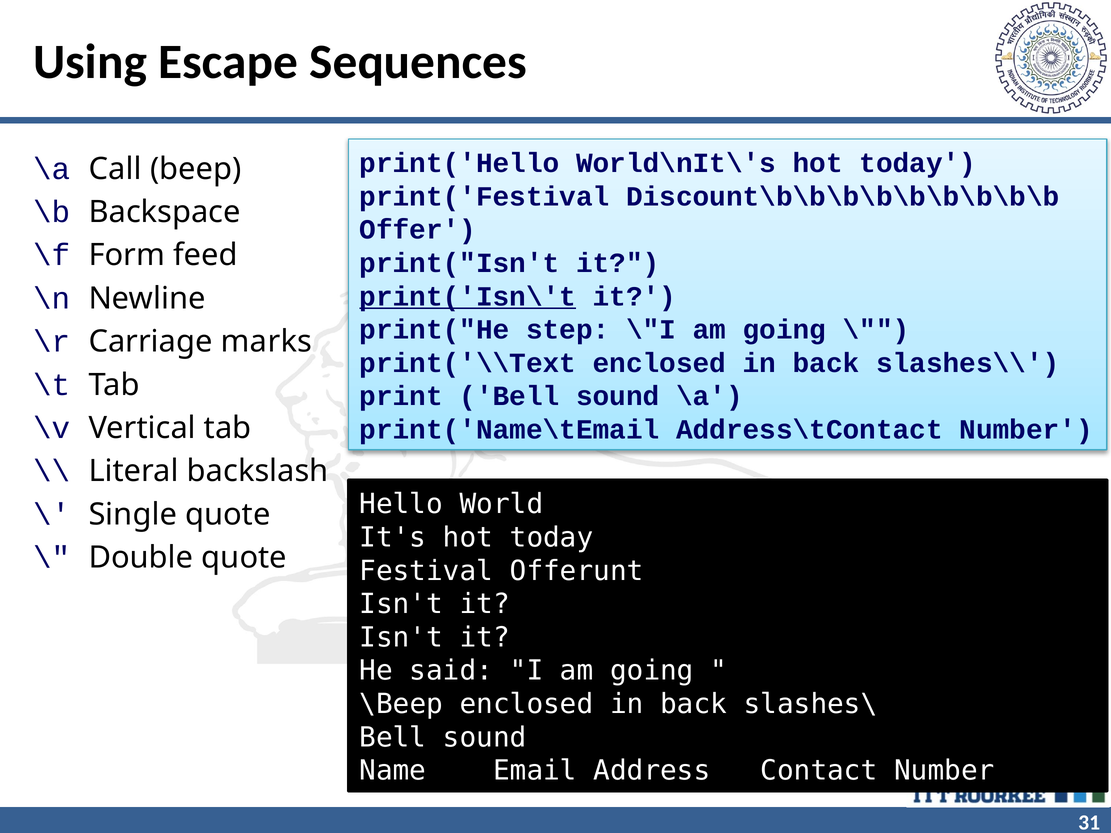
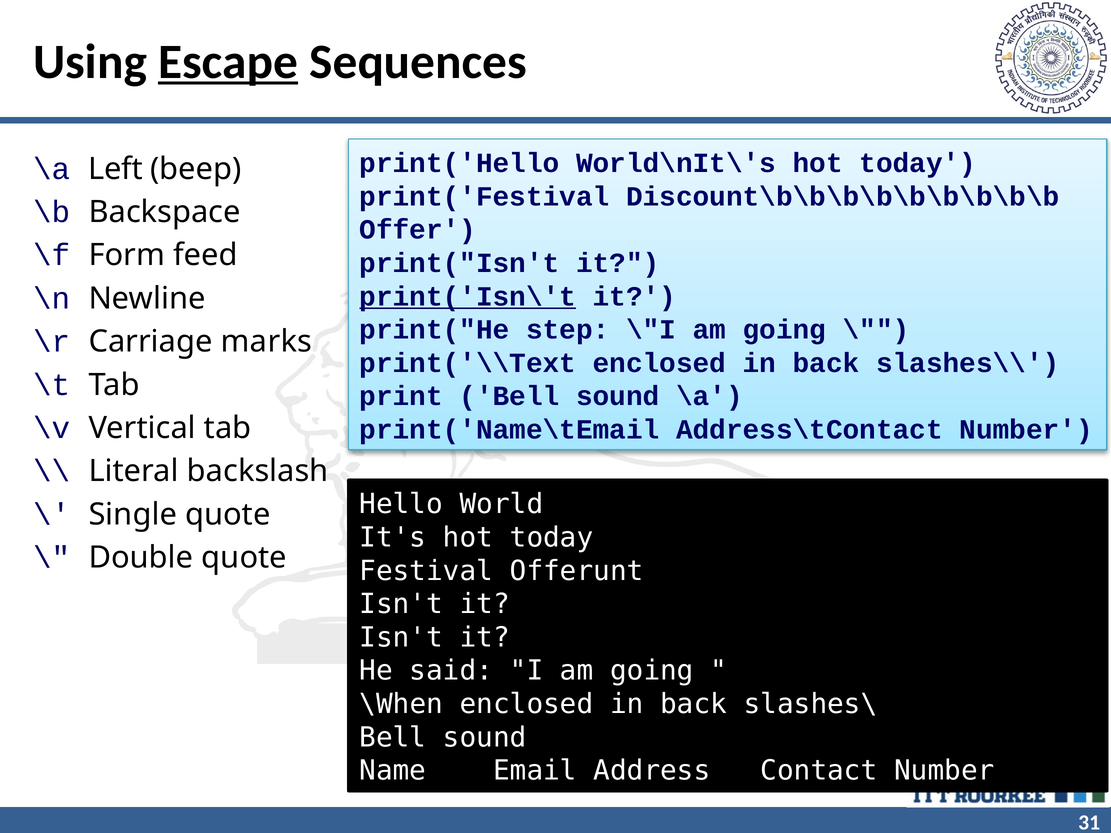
Escape underline: none -> present
Call: Call -> Left
\Beep: \Beep -> \When
